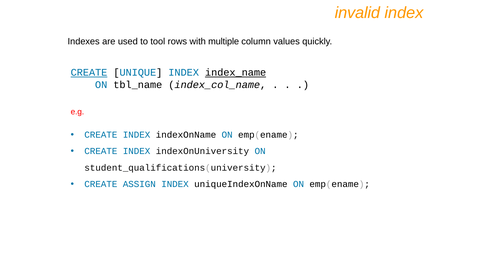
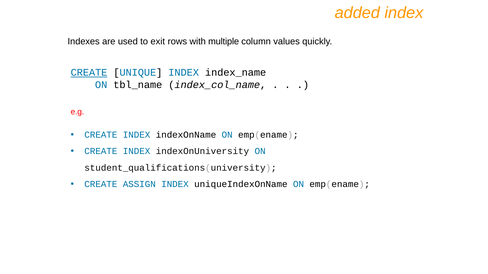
invalid: invalid -> added
tool: tool -> exit
index_name underline: present -> none
